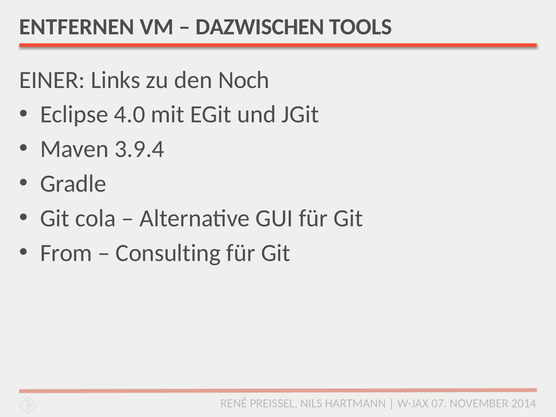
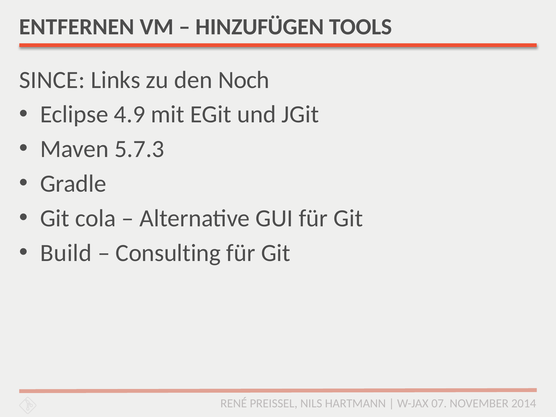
DAZWISCHEN: DAZWISCHEN -> HINZUFÜGEN
EINER: EINER -> SINCE
4.0: 4.0 -> 4.9
3.9.4: 3.9.4 -> 5.7.3
From: From -> Build
